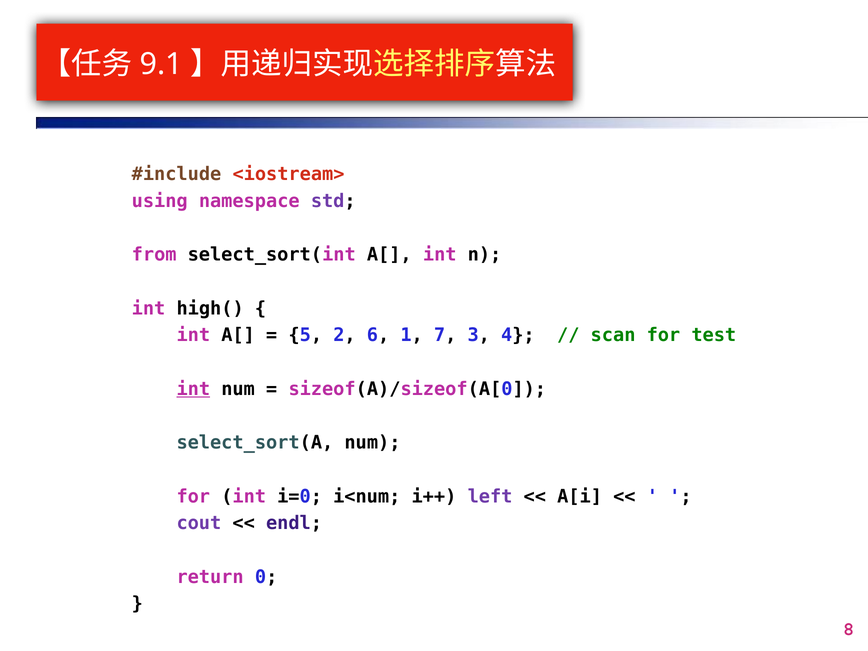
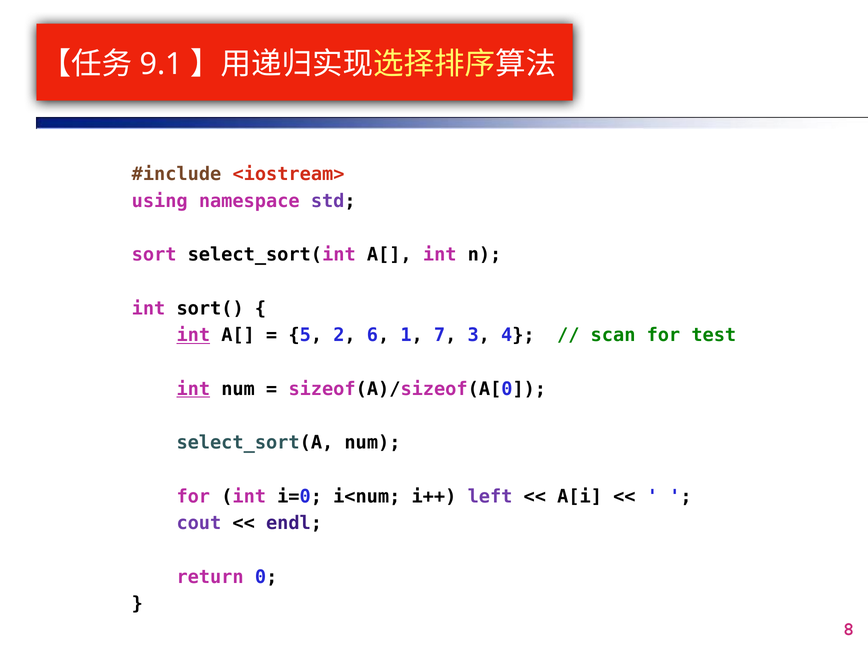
from: from -> sort
high(: high( -> sort(
int at (193, 335) underline: none -> present
